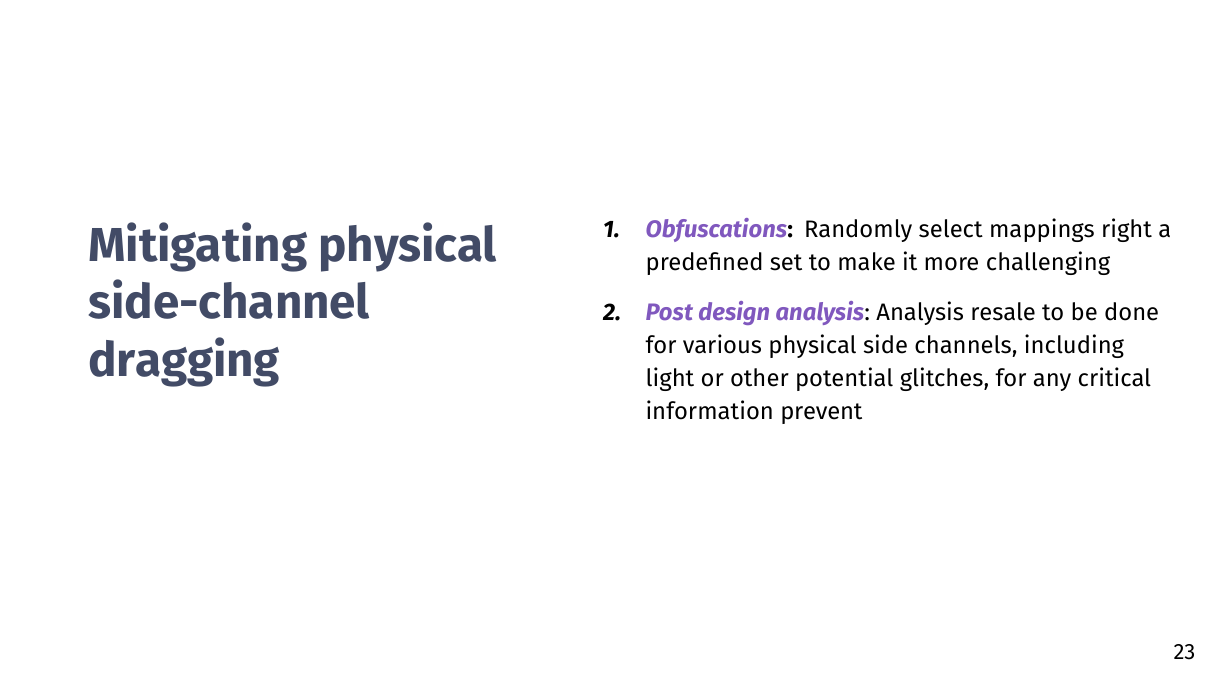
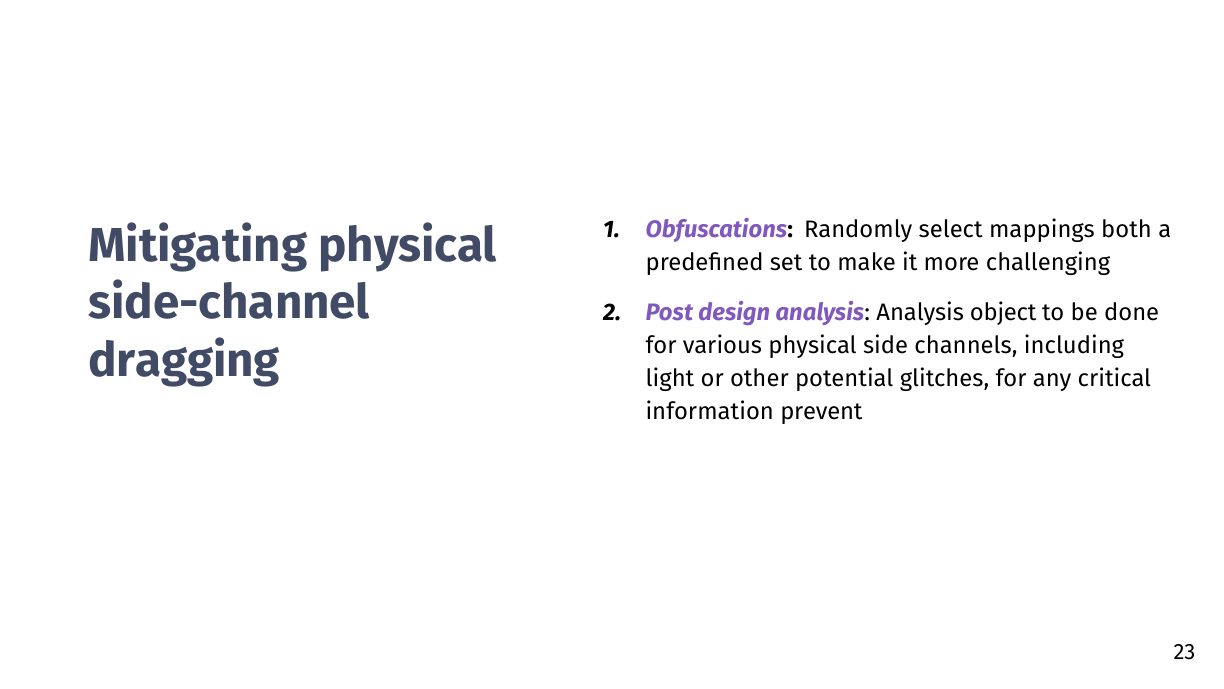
right: right -> both
resale: resale -> object
